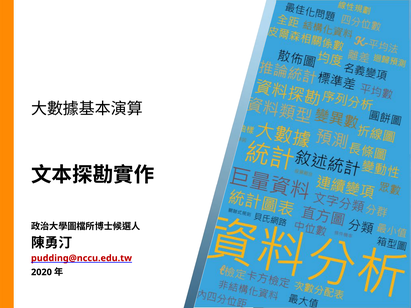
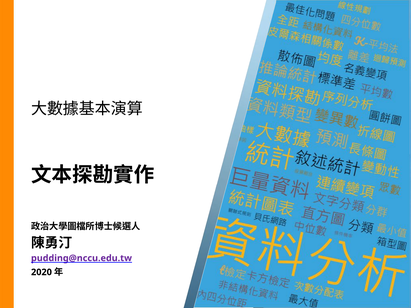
pudding@nccu.edu.tw colour: red -> purple
